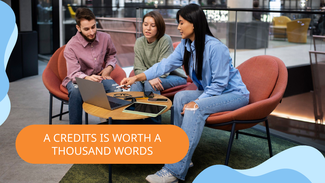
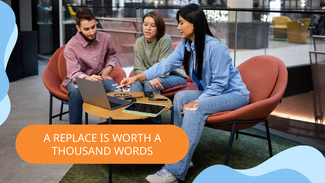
CREDITS: CREDITS -> REPLACE
